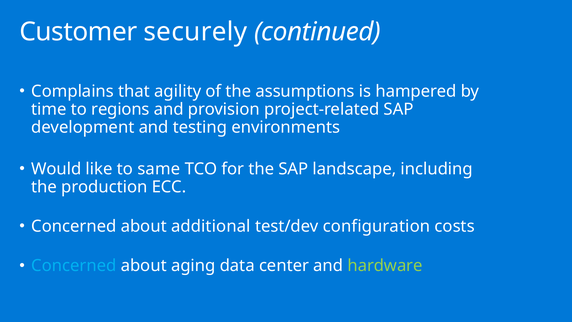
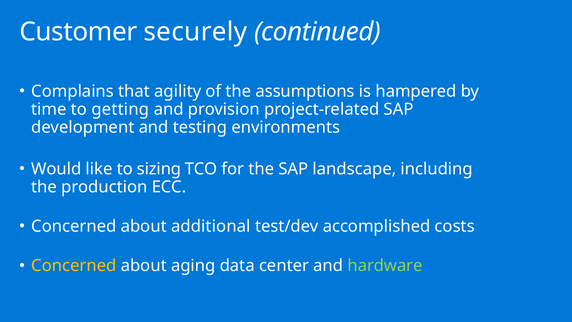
regions: regions -> getting
same: same -> sizing
configuration: configuration -> accomplished
Concerned at (74, 266) colour: light blue -> yellow
